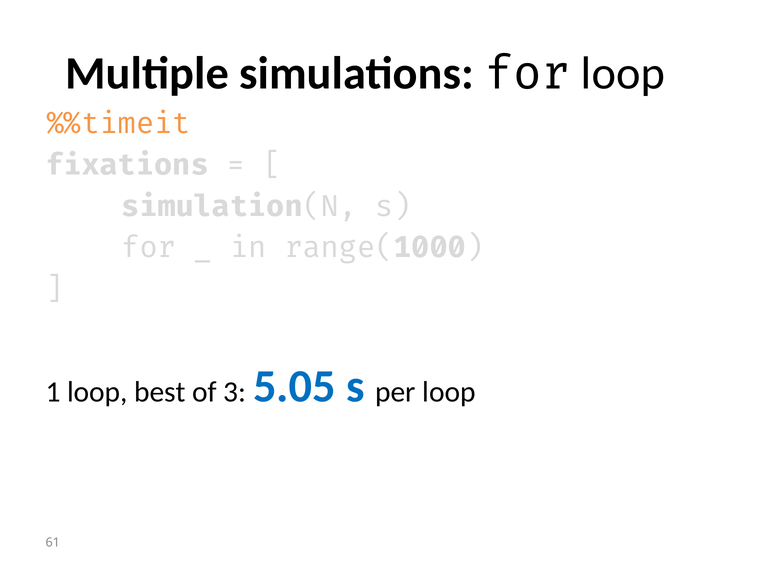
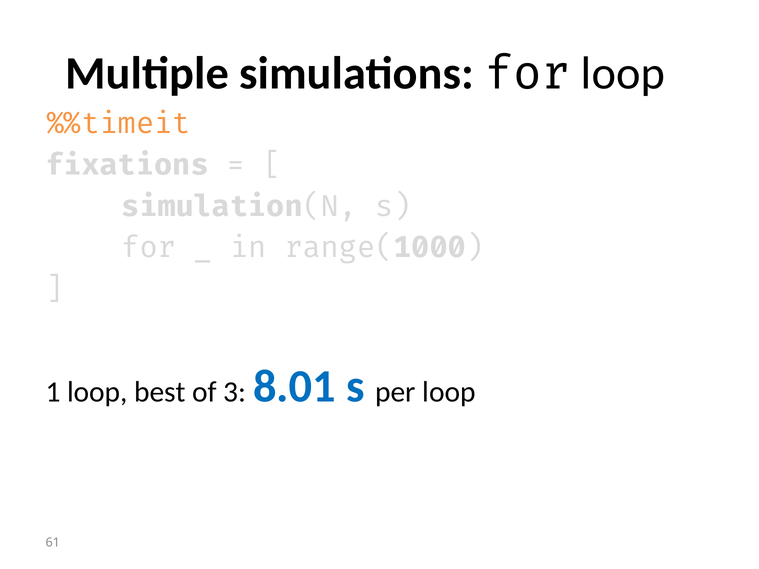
5.05: 5.05 -> 8.01
